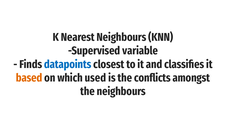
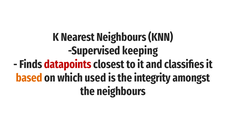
variable: variable -> keeping
datapoints colour: blue -> red
conflicts: conflicts -> integrity
